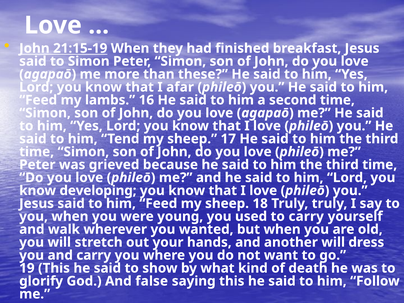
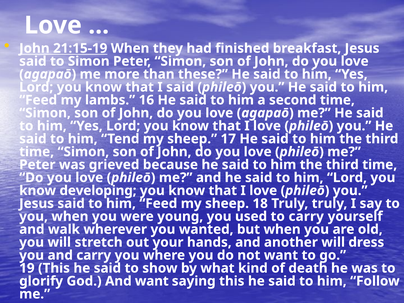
I afar: afar -> said
And false: false -> want
